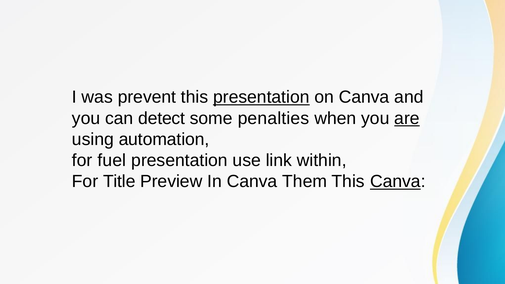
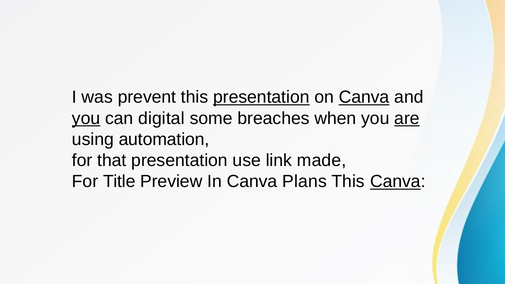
Canva at (364, 97) underline: none -> present
you at (86, 118) underline: none -> present
detect: detect -> digital
penalties: penalties -> breaches
fuel: fuel -> that
within: within -> made
Them: Them -> Plans
